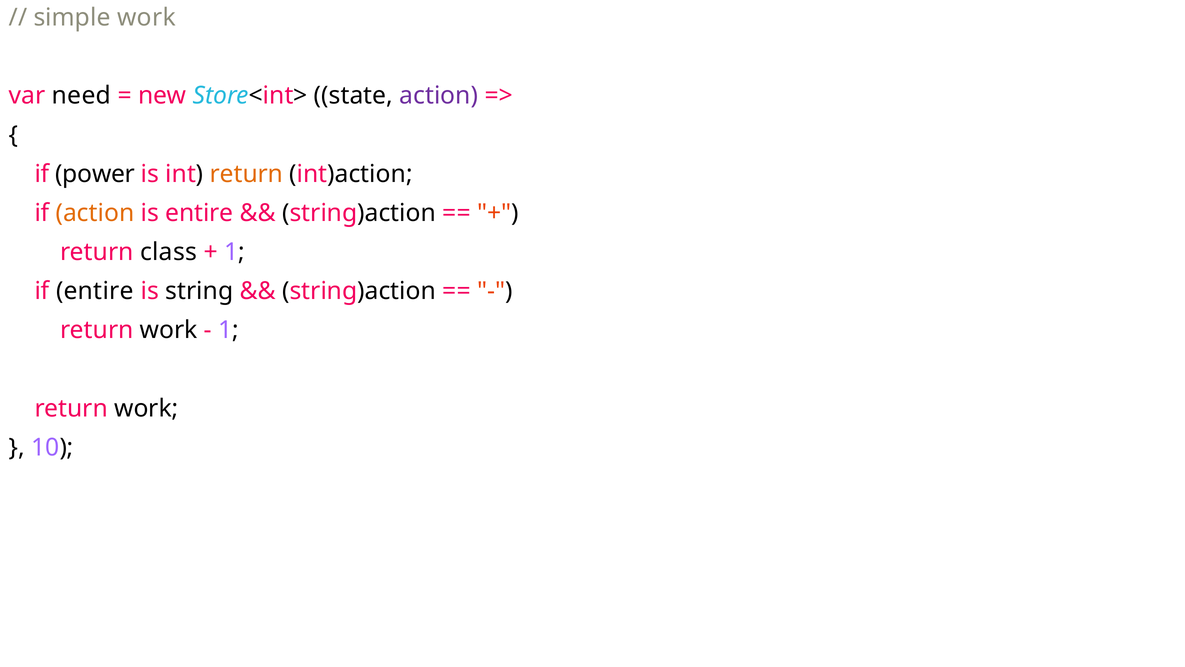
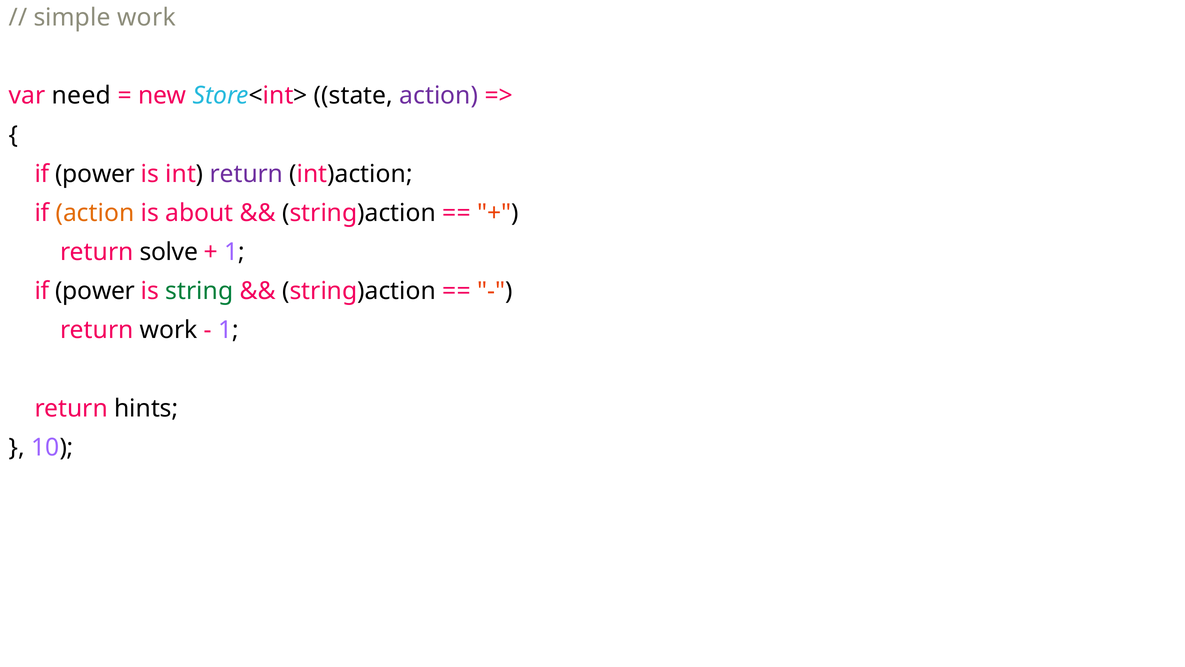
return at (246, 174) colour: orange -> purple
is entire: entire -> about
class: class -> solve
entire at (95, 291): entire -> power
string colour: black -> green
work at (146, 408): work -> hints
